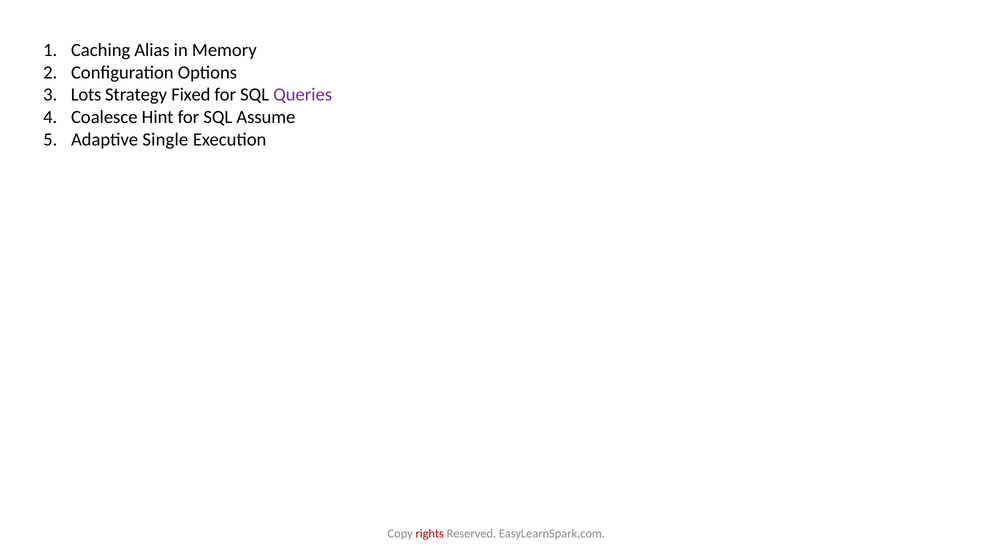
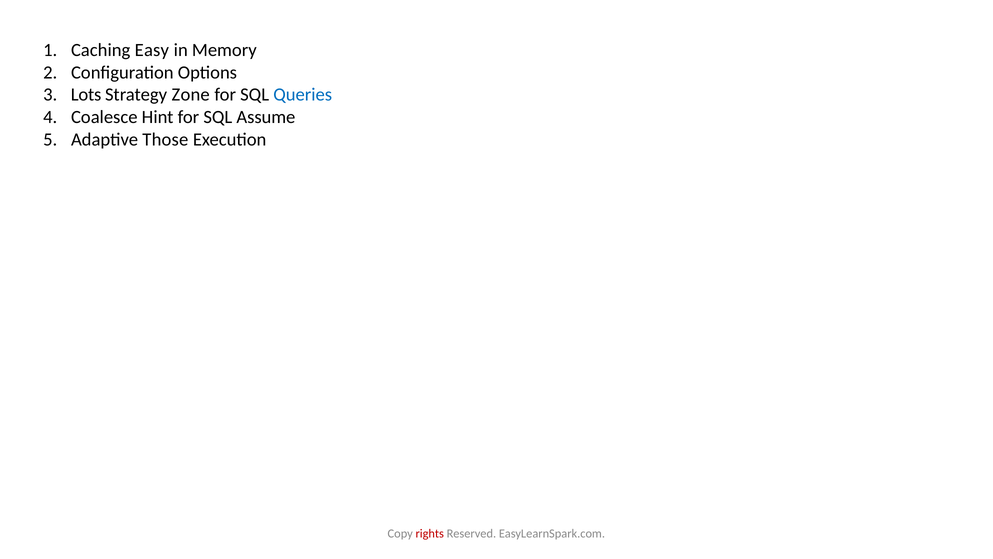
Alias: Alias -> Easy
Fixed: Fixed -> Zone
Queries colour: purple -> blue
Single: Single -> Those
